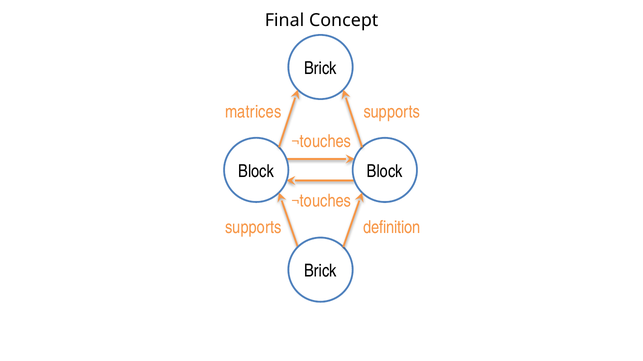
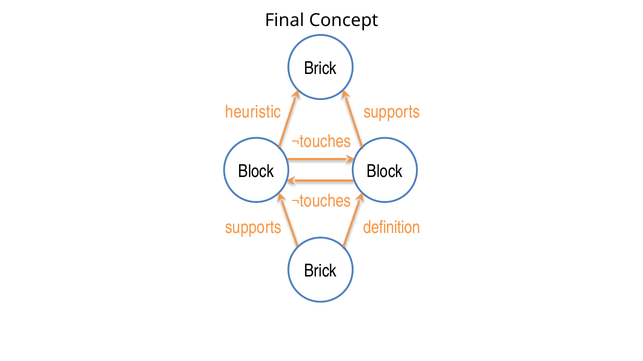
matrices: matrices -> heuristic
